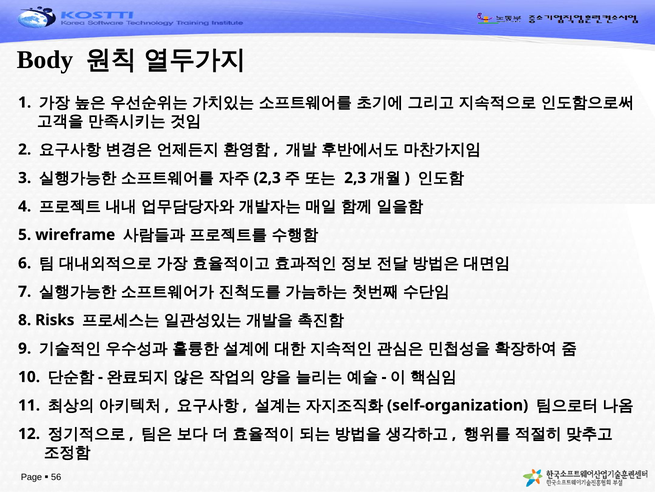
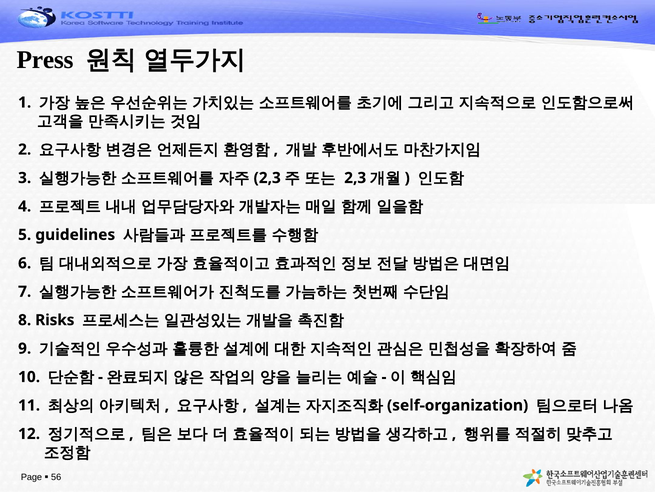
Body: Body -> Press
wireframe: wireframe -> guidelines
